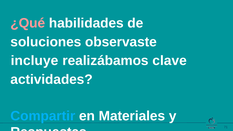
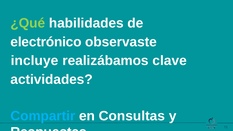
¿Qué colour: pink -> light green
soluciones: soluciones -> electrónico
Materiales: Materiales -> Consultas
